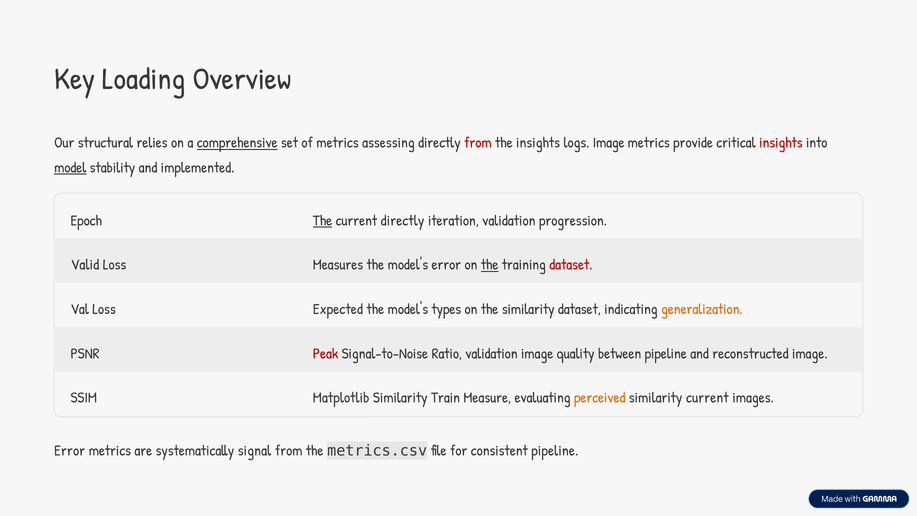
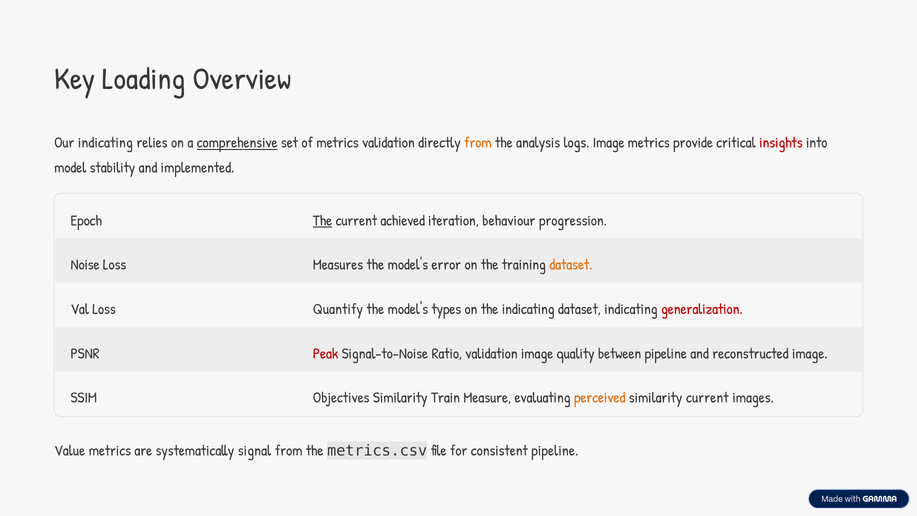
Our structural: structural -> indicating
metrics assessing: assessing -> validation
from at (478, 143) colour: red -> orange
the insights: insights -> analysis
model underline: present -> none
current directly: directly -> achieved
iteration validation: validation -> behaviour
Valid: Valid -> Noise
the at (490, 265) underline: present -> none
dataset at (571, 265) colour: red -> orange
Expected: Expected -> Quantify
the similarity: similarity -> indicating
generalization colour: orange -> red
Matplotlib: Matplotlib -> Objectives
Error at (70, 451): Error -> Value
